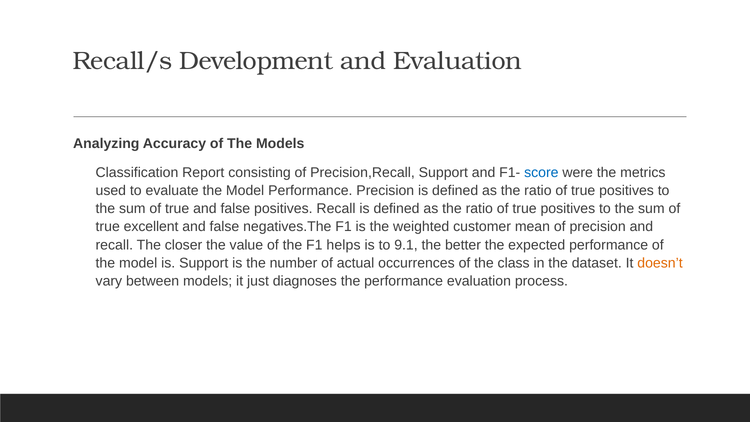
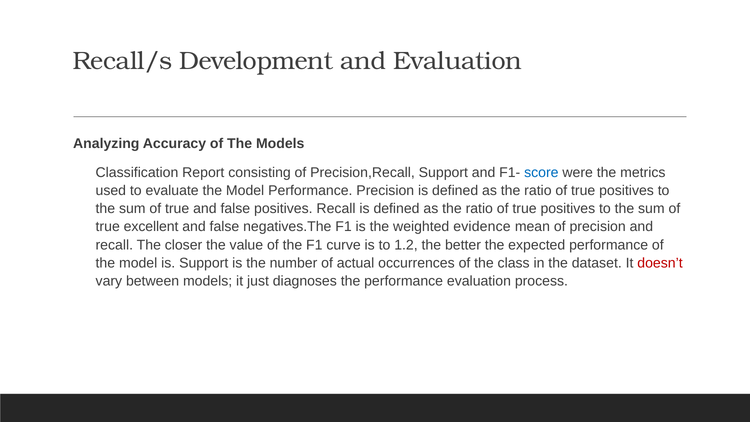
customer: customer -> evidence
helps: helps -> curve
9.1: 9.1 -> 1.2
doesn’t colour: orange -> red
